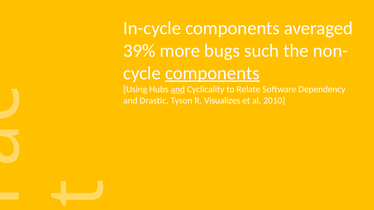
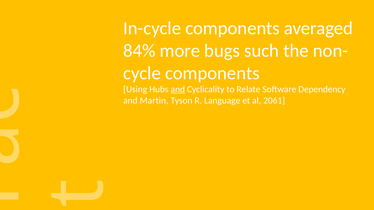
39%: 39% -> 84%
components at (212, 73) underline: present -> none
Drastic: Drastic -> Martin
Visualizes: Visualizes -> Language
2010: 2010 -> 2061
